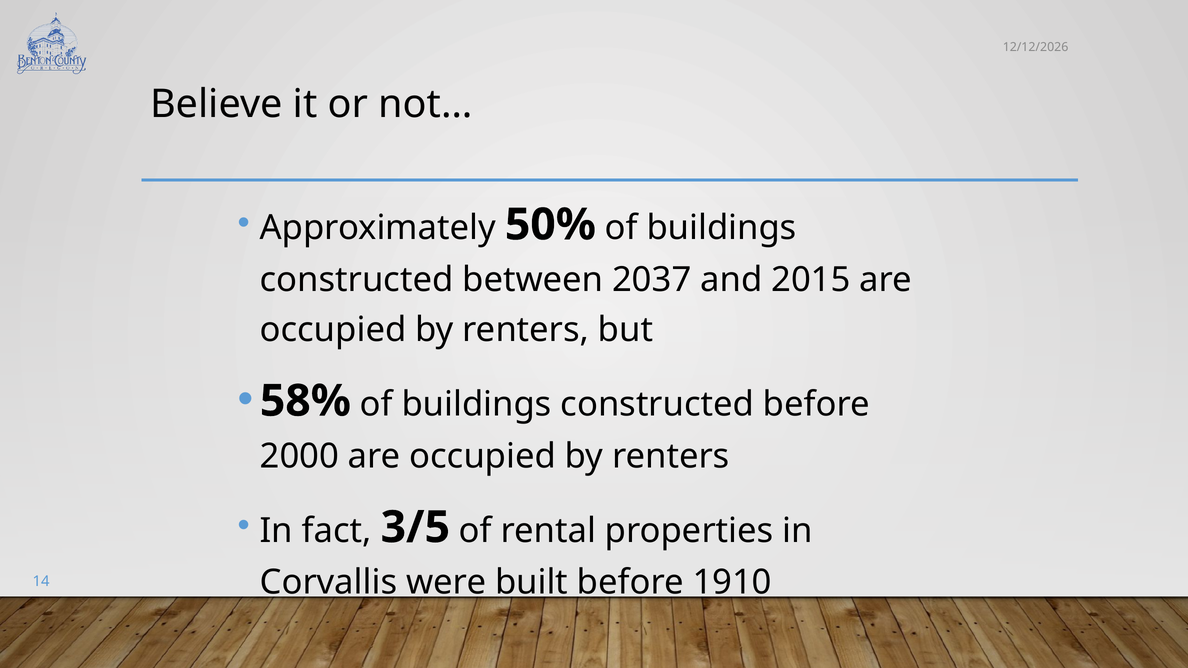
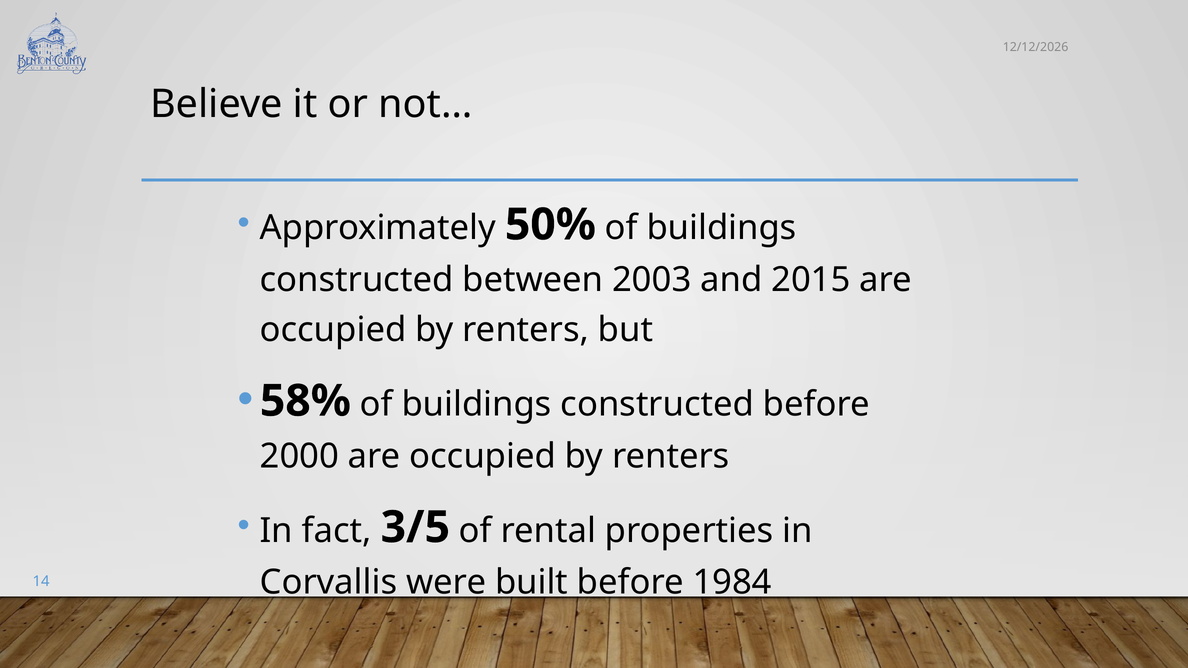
2037: 2037 -> 2003
1910: 1910 -> 1984
